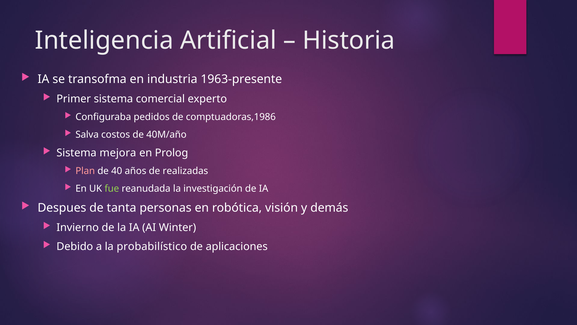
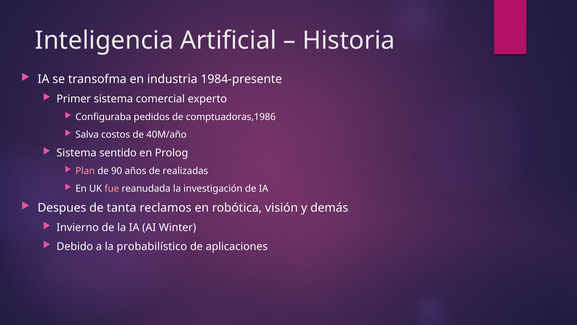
1963-presente: 1963-presente -> 1984-presente
mejora: mejora -> sentido
40: 40 -> 90
fue colour: light green -> pink
personas: personas -> reclamos
